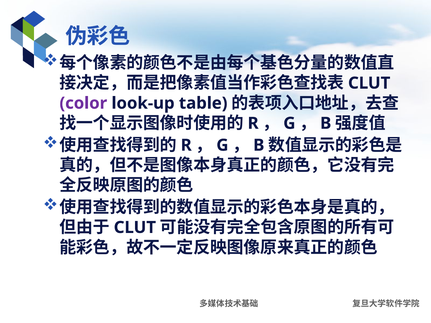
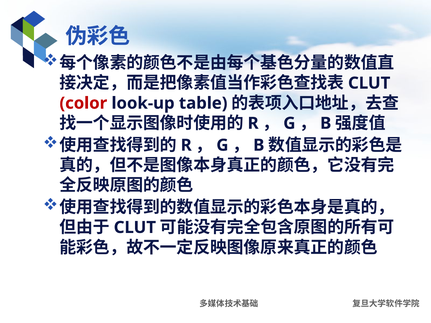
color colour: purple -> red
